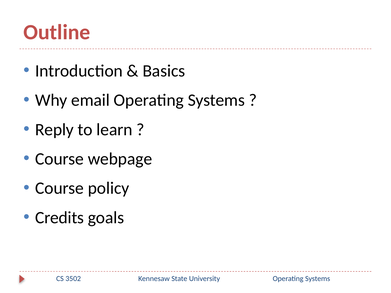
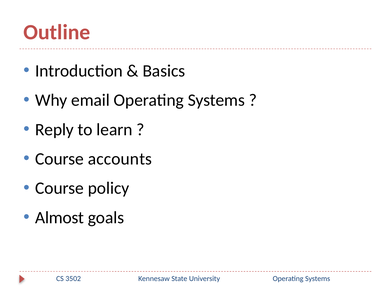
webpage: webpage -> accounts
Credits: Credits -> Almost
